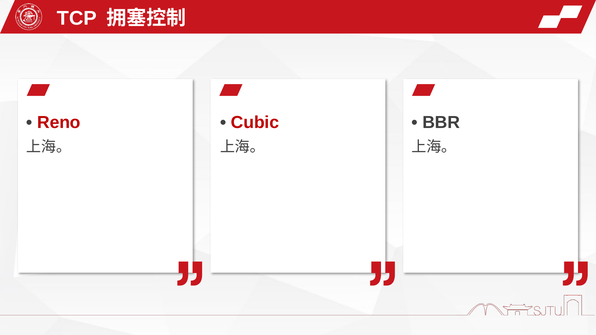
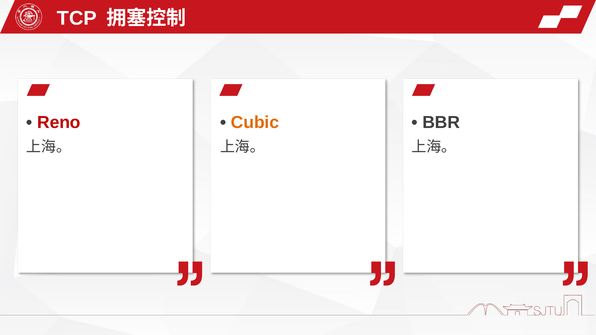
Cubic colour: red -> orange
